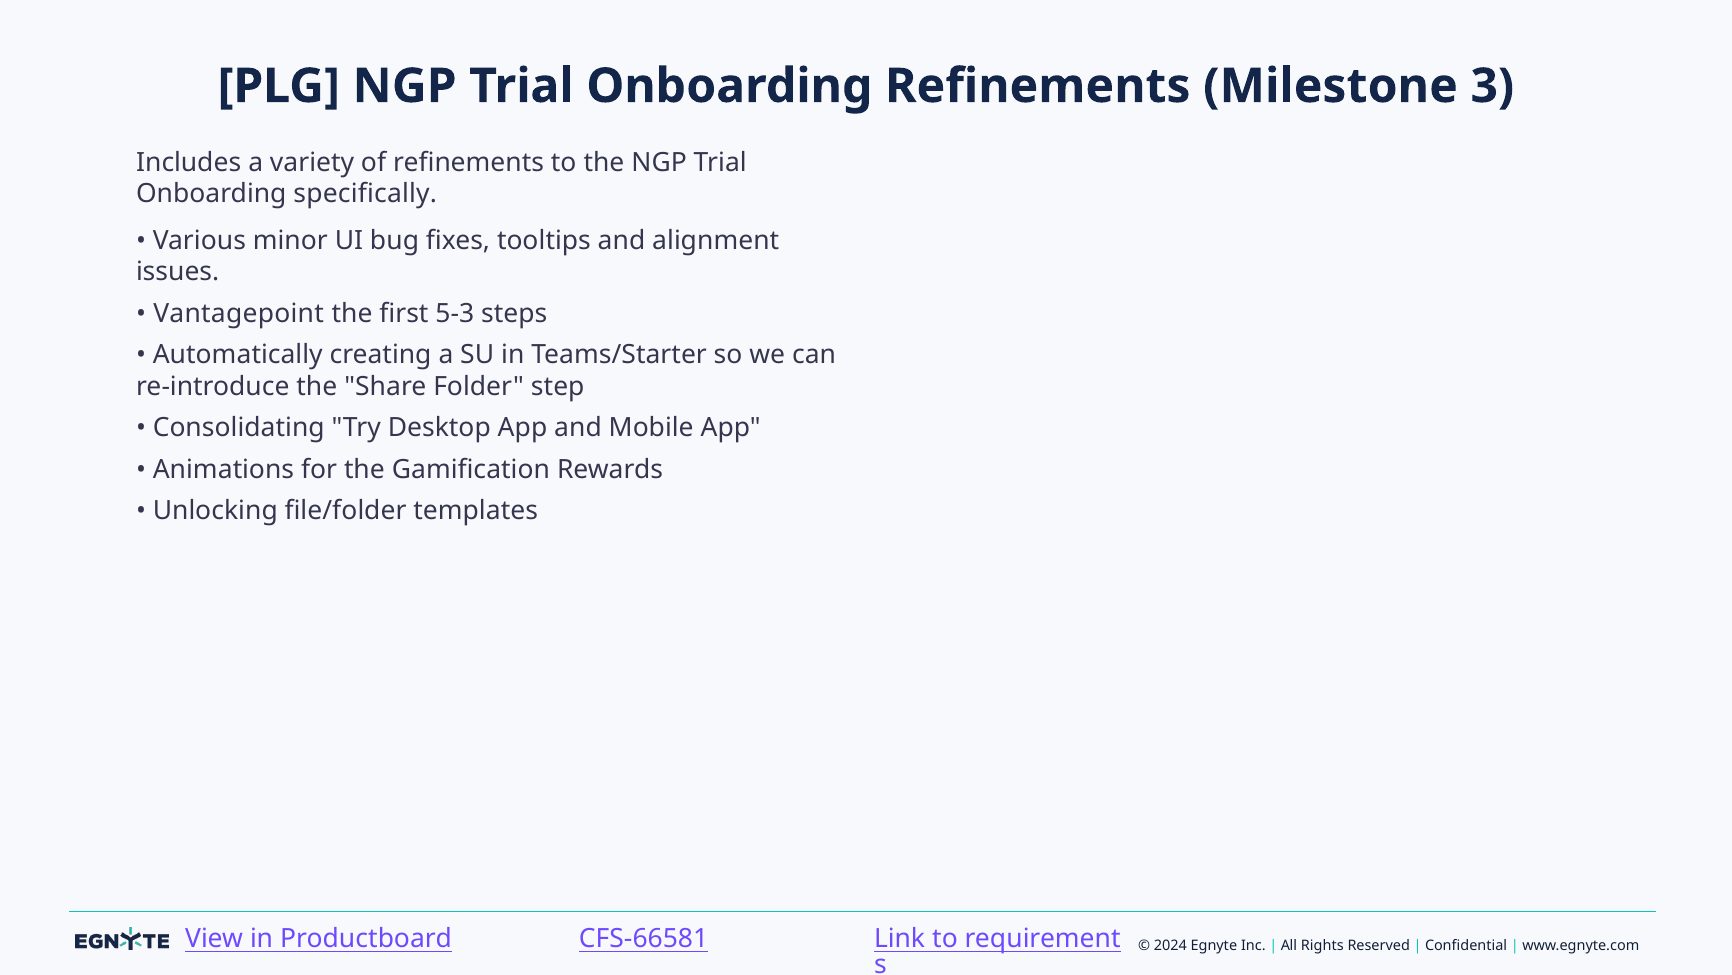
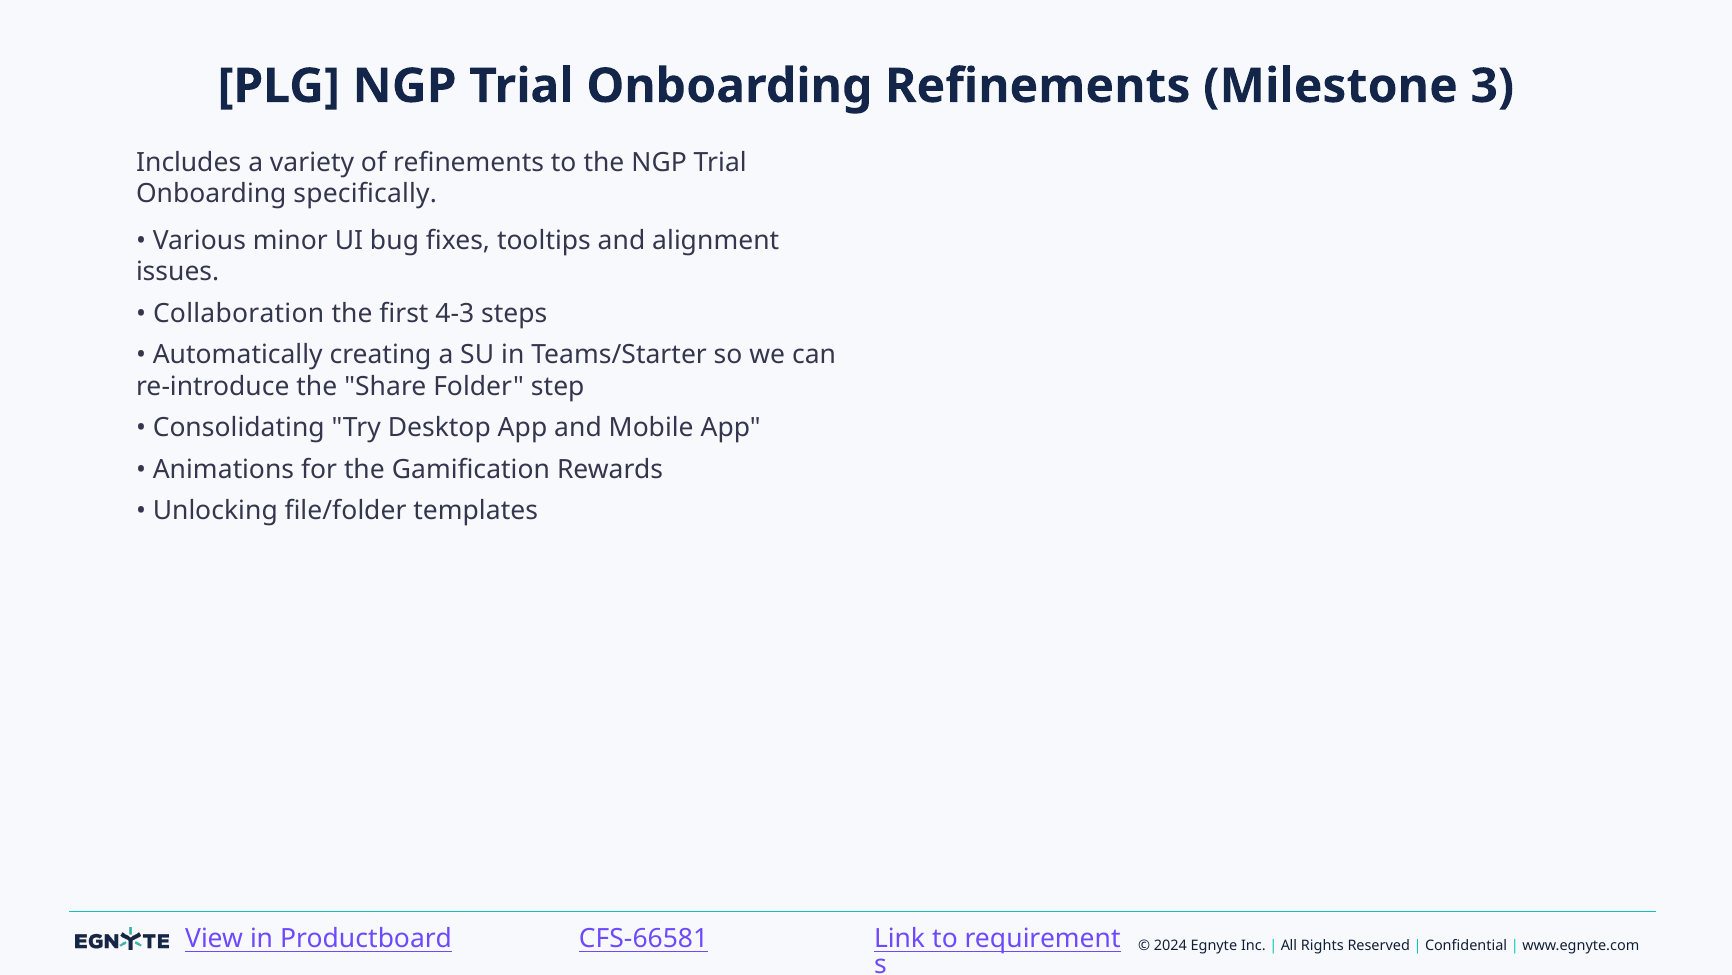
Vantagepoint: Vantagepoint -> Collaboration
5-3: 5-3 -> 4-3
